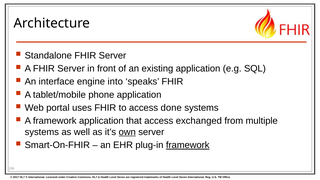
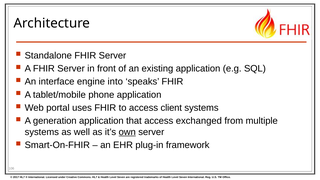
done: done -> client
A framework: framework -> generation
framework at (188, 145) underline: present -> none
